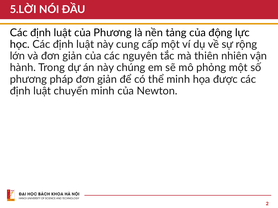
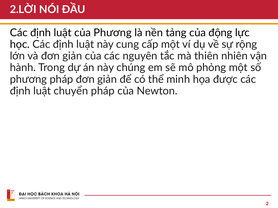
5.LỜI: 5.LỜI -> 2.LỜI
chuyển minh: minh -> pháp
